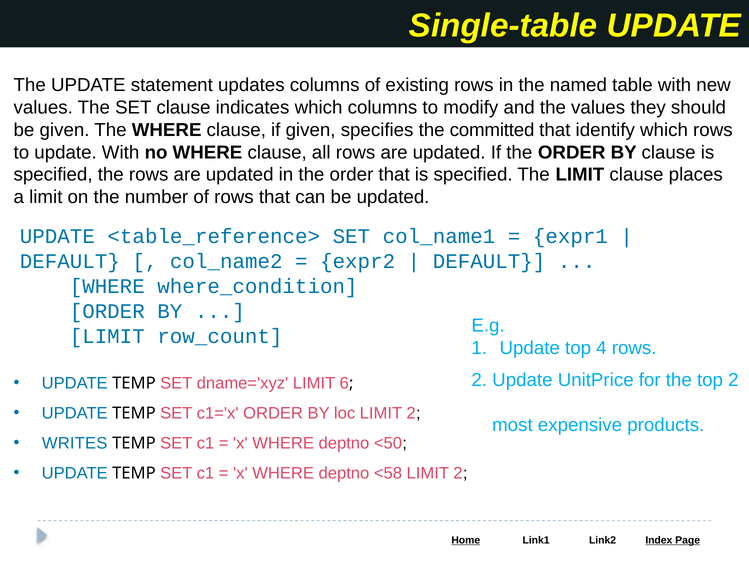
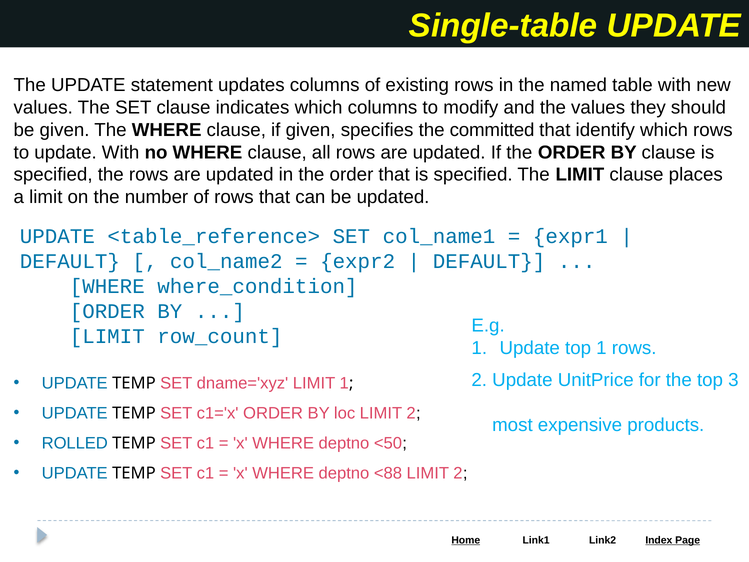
top 4: 4 -> 1
top 2: 2 -> 3
LIMIT 6: 6 -> 1
WRITES: WRITES -> ROLLED
<58: <58 -> <88
